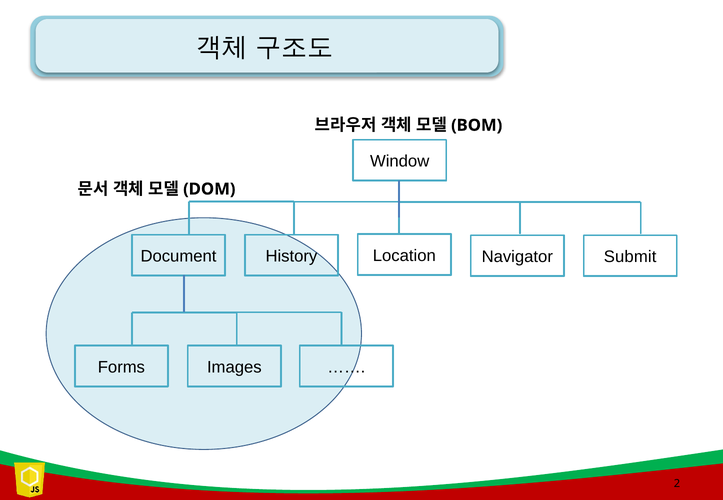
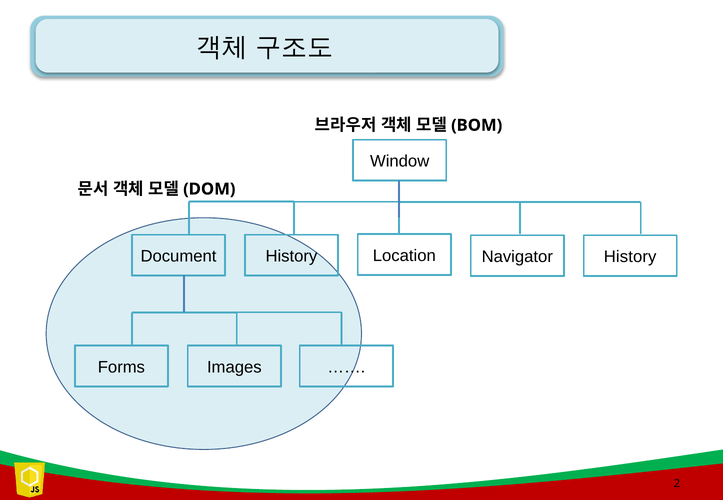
Document Submit: Submit -> History
